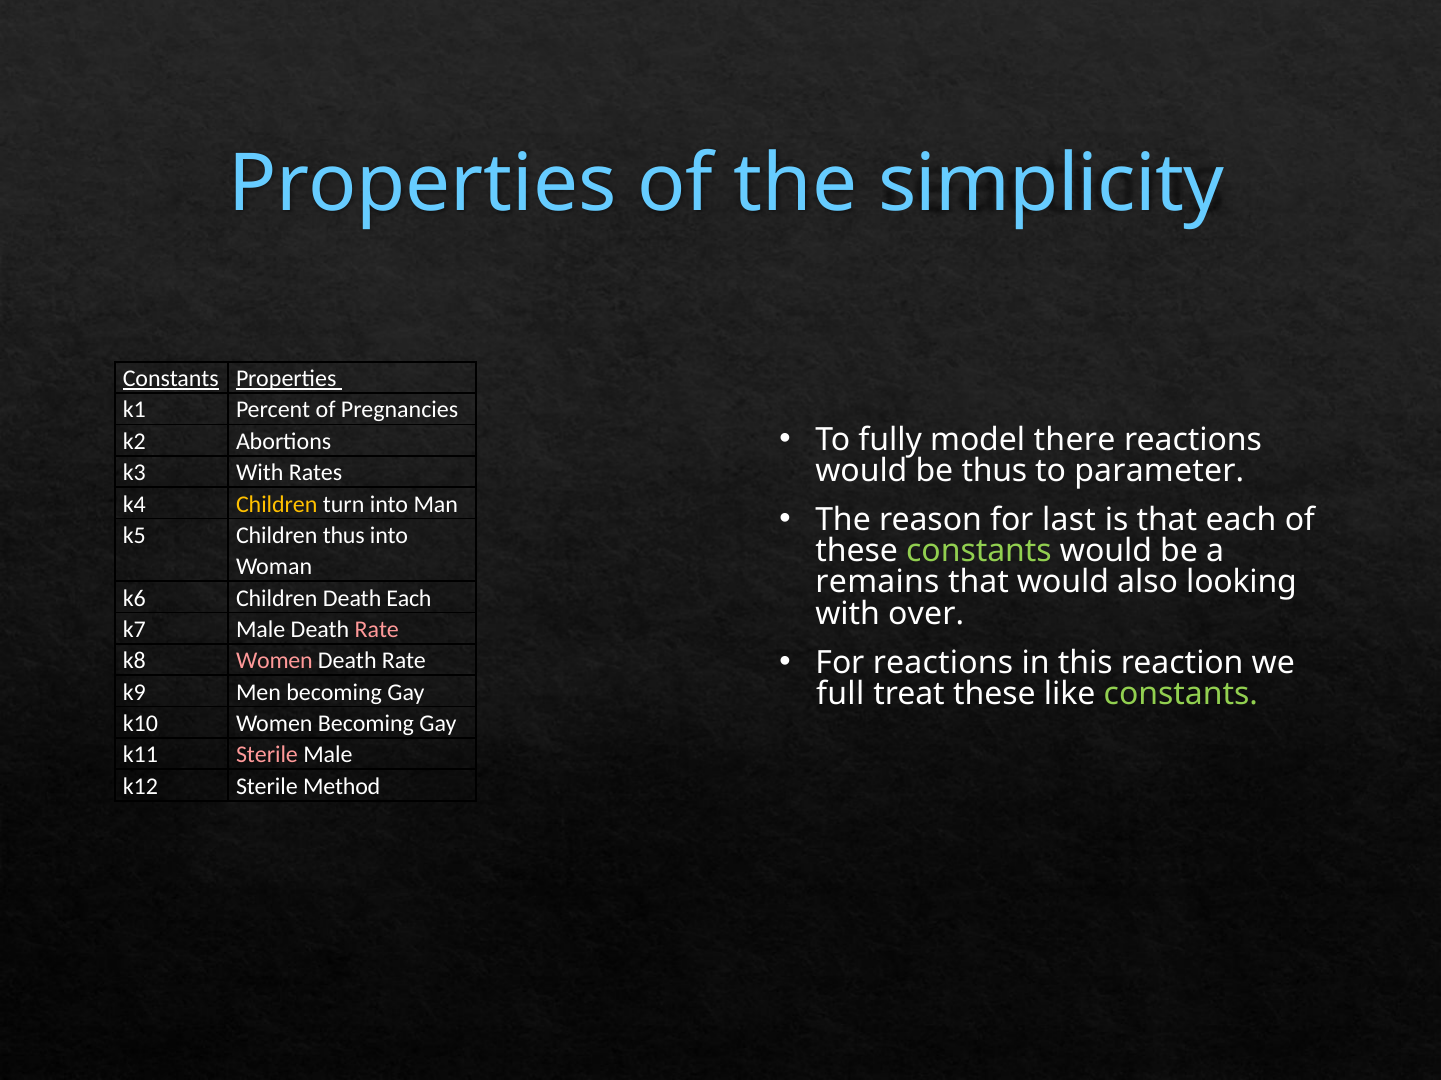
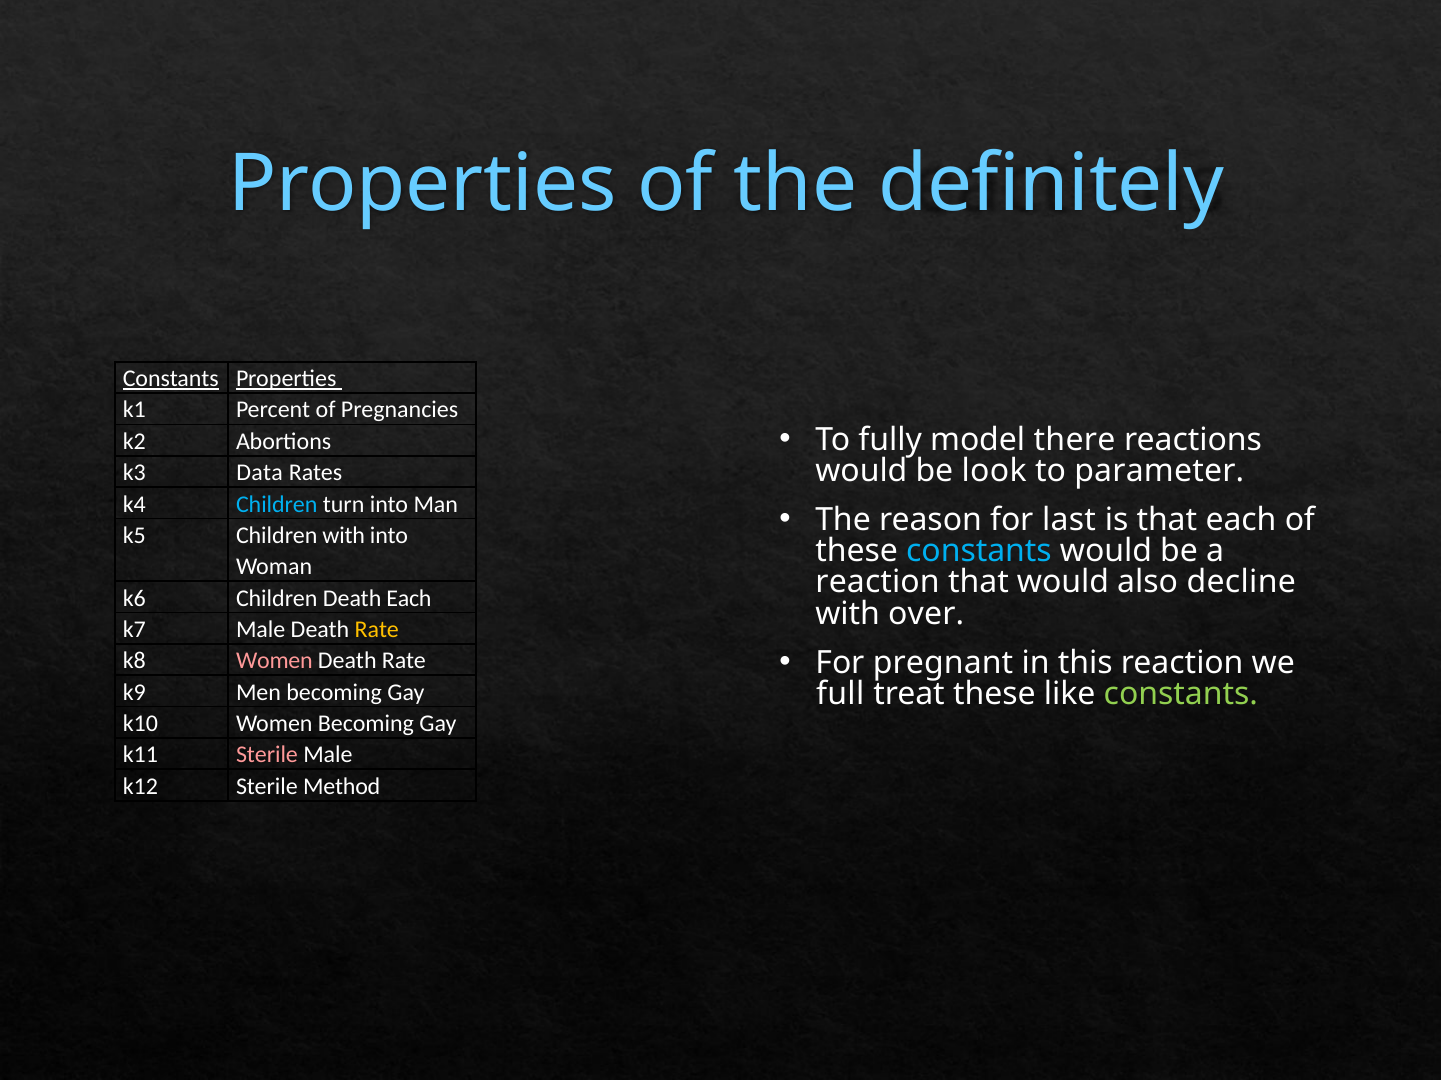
simplicity: simplicity -> definitely
be thus: thus -> look
k3 With: With -> Data
Children at (277, 504) colour: yellow -> light blue
Children thus: thus -> with
constants at (979, 552) colour: light green -> light blue
remains at (878, 583): remains -> reaction
looking: looking -> decline
Rate at (377, 630) colour: pink -> yellow
For reactions: reactions -> pregnant
